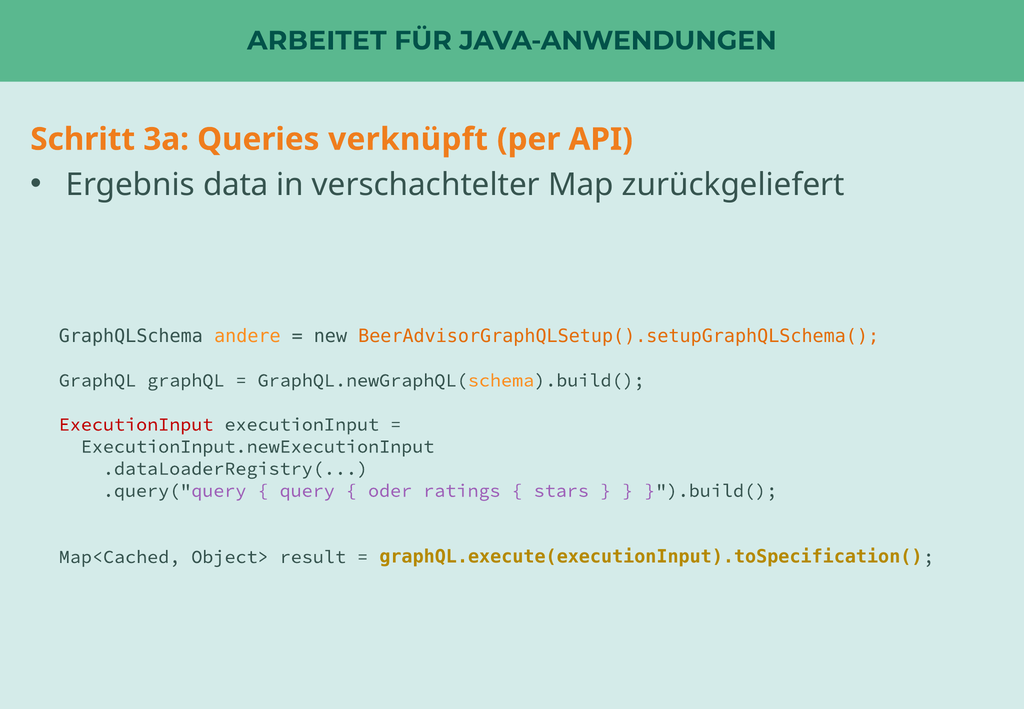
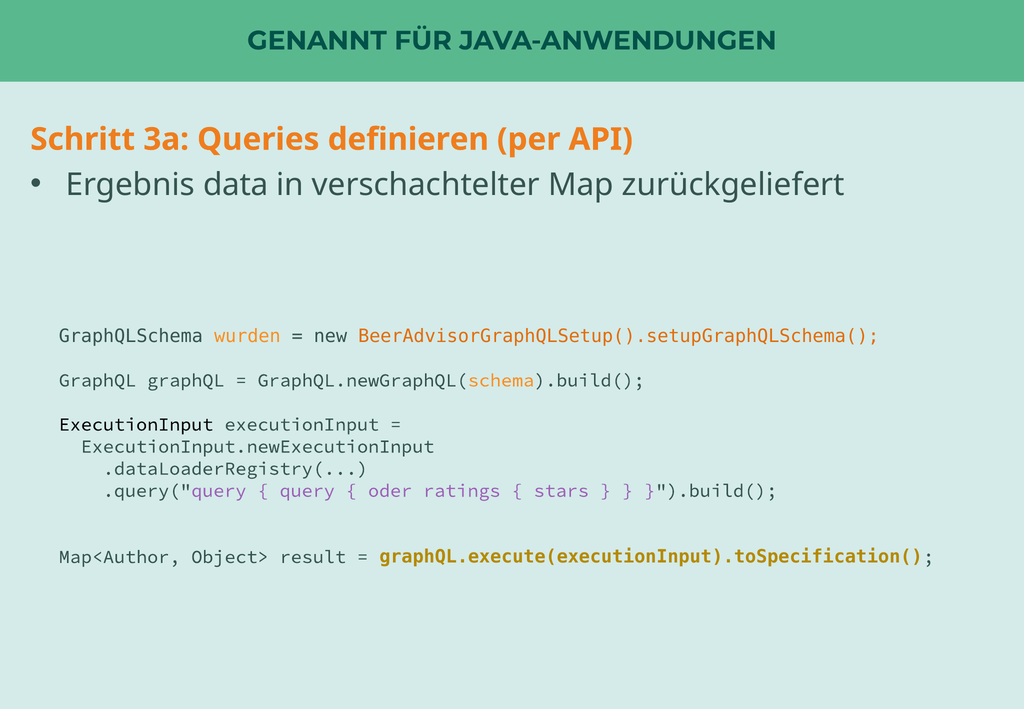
ARBEITET: ARBEITET -> GENANNT
verknüpft: verknüpft -> definieren
andere: andere -> wurden
ExecutionInput at (136, 424) colour: red -> black
Map<Cached: Map<Cached -> Map<Author
